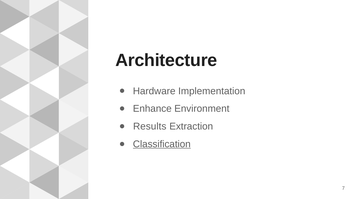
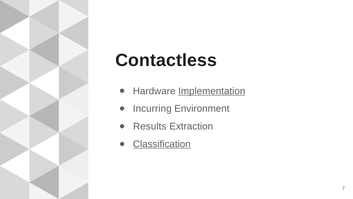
Architecture: Architecture -> Contactless
Implementation underline: none -> present
Enhance: Enhance -> Incurring
